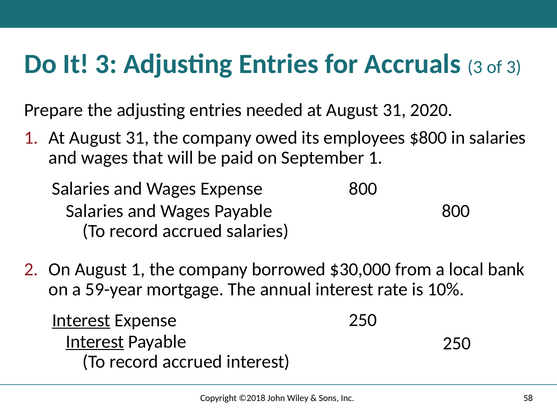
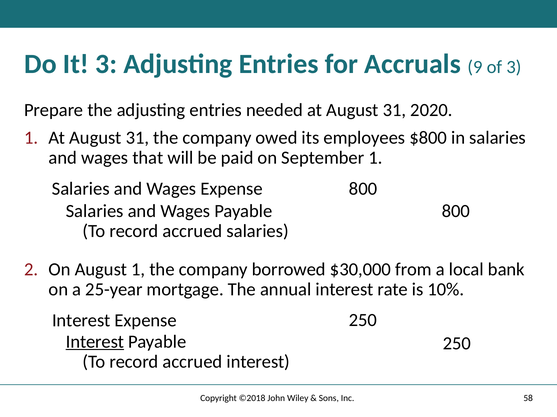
Accruals 3: 3 -> 9
59-year: 59-year -> 25-year
Interest at (81, 321) underline: present -> none
